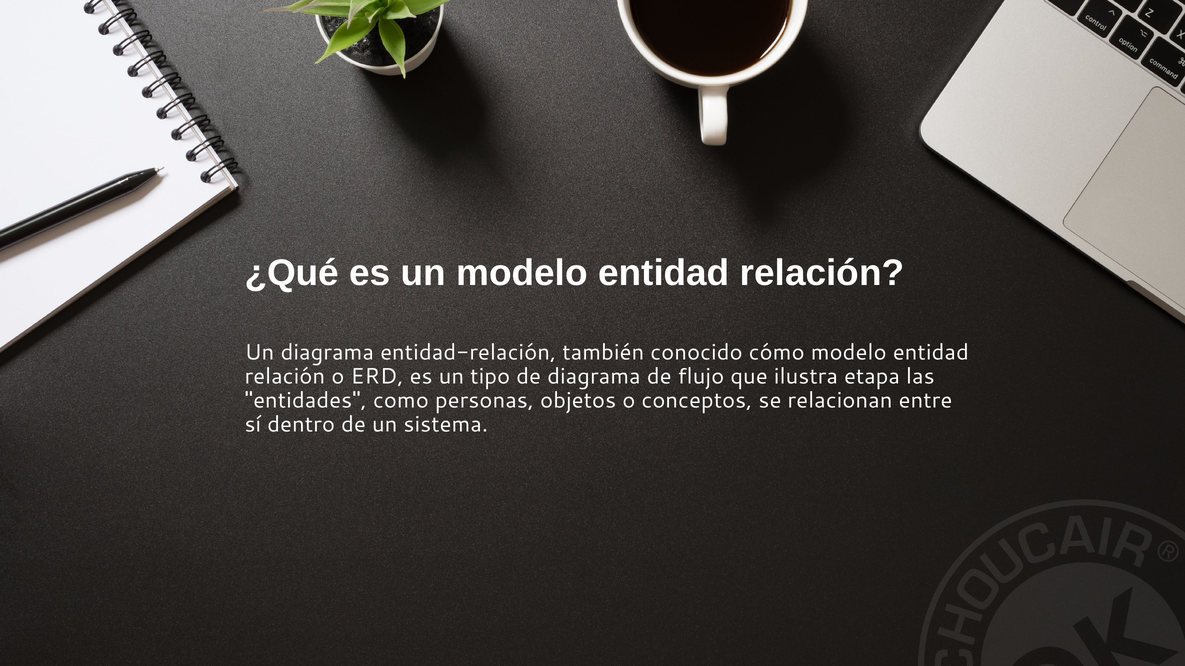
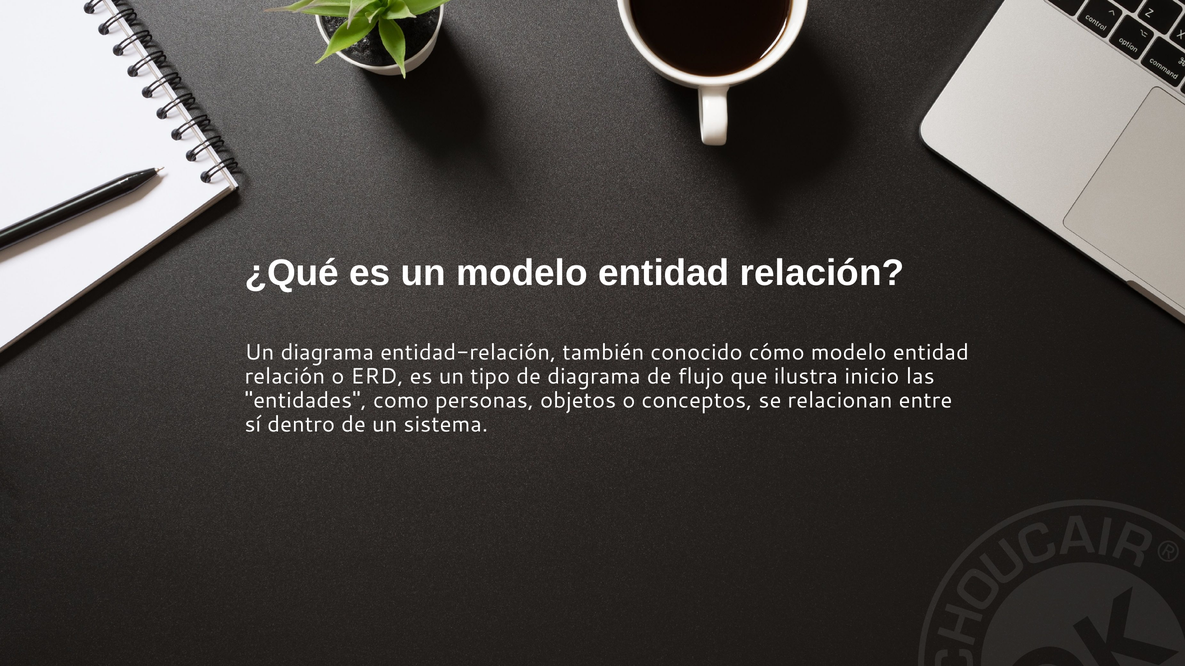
etapa: etapa -> inicio
